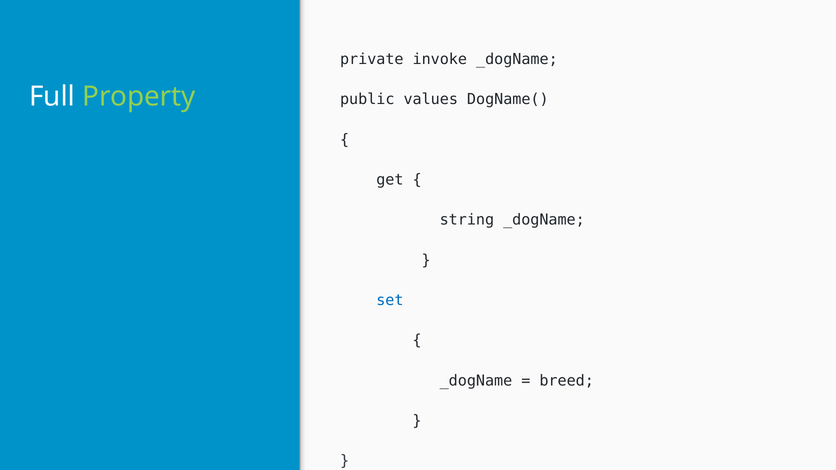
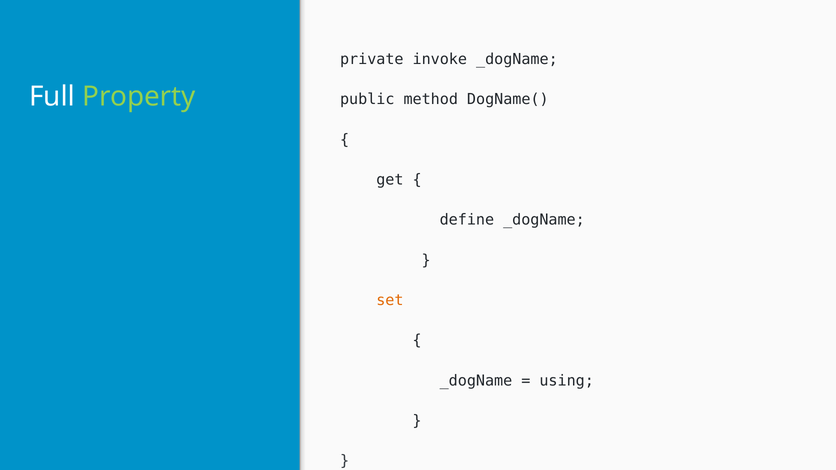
values: values -> method
string: string -> define
set colour: blue -> orange
breed: breed -> using
